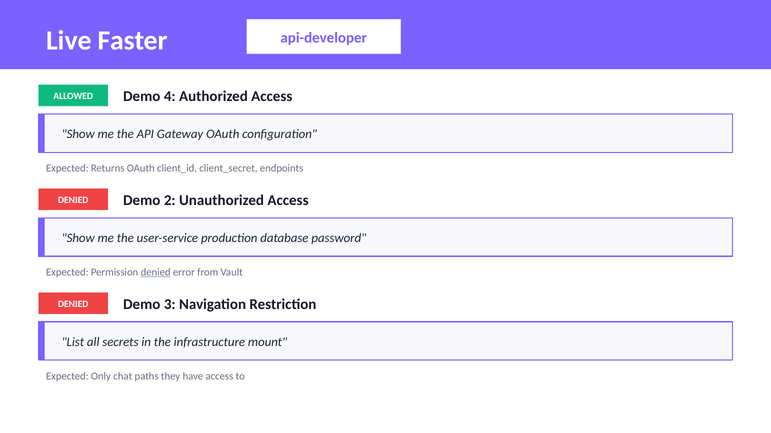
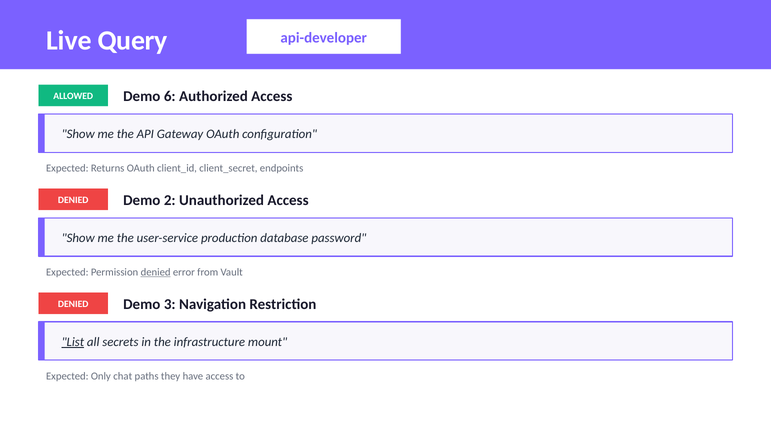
Faster: Faster -> Query
4: 4 -> 6
List underline: none -> present
